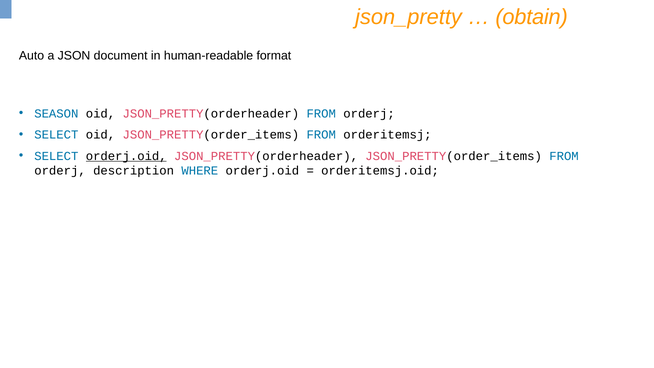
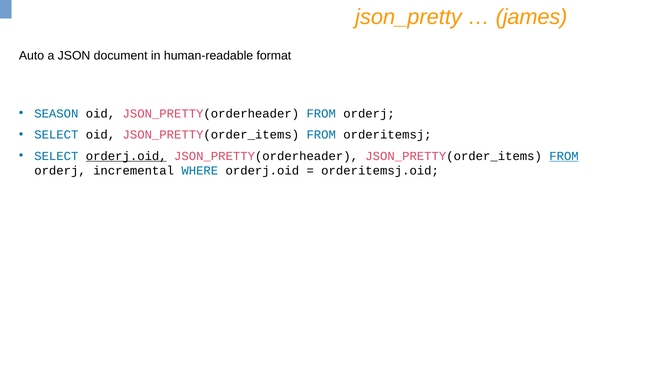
obtain: obtain -> james
FROM at (564, 156) underline: none -> present
description: description -> incremental
